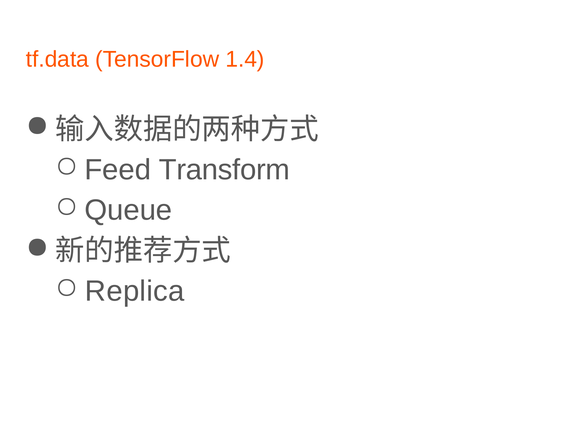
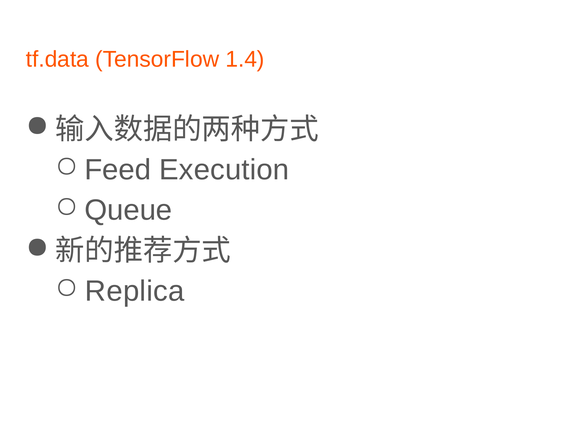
Transform: Transform -> Execution
